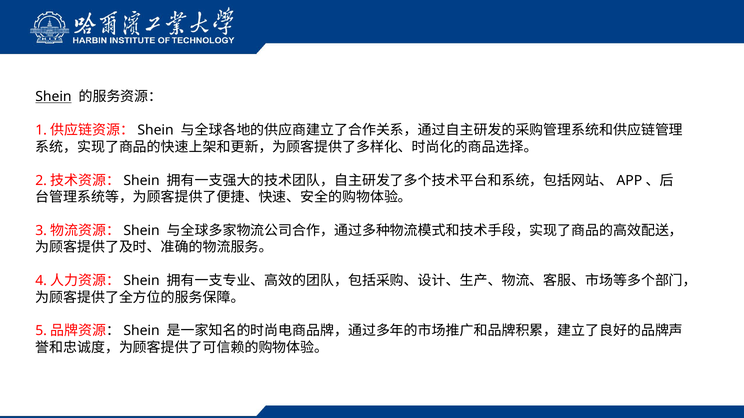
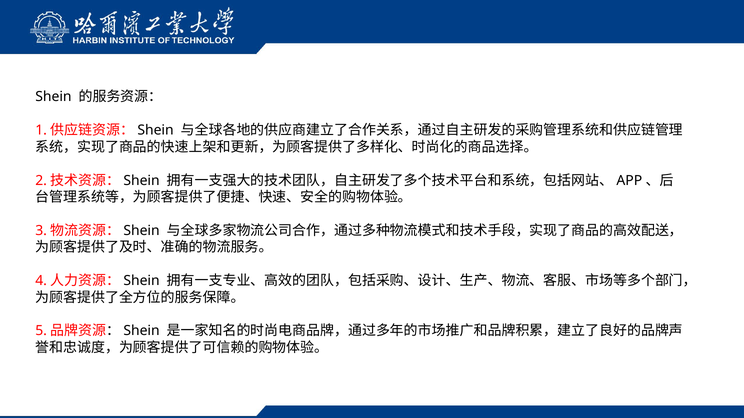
Shein underline: present -> none
